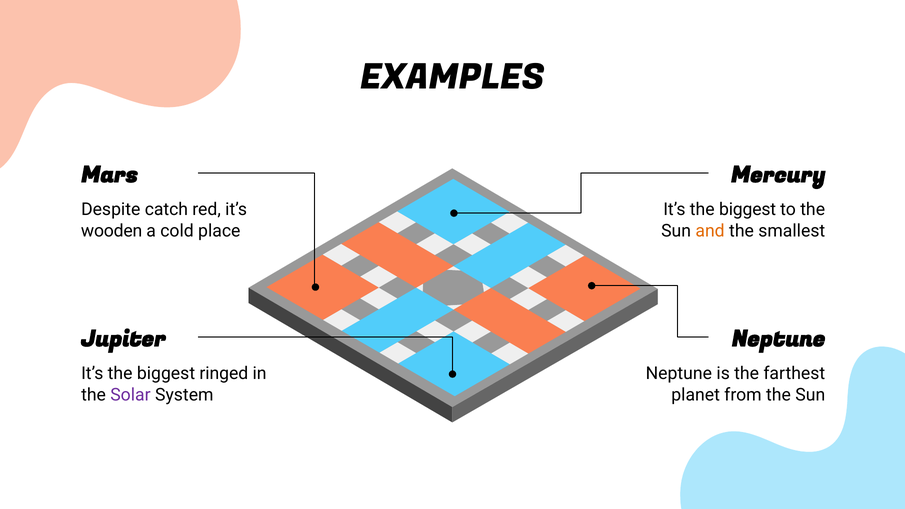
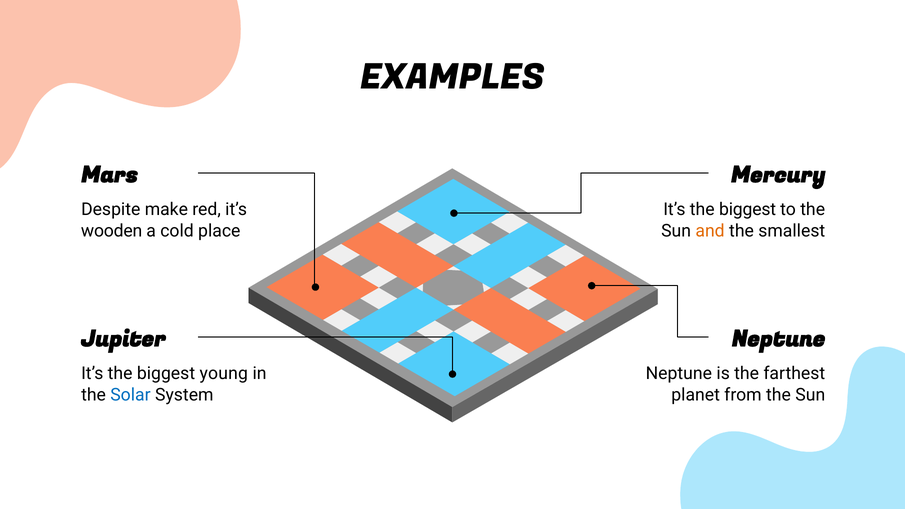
catch: catch -> make
ringed: ringed -> young
Solar colour: purple -> blue
